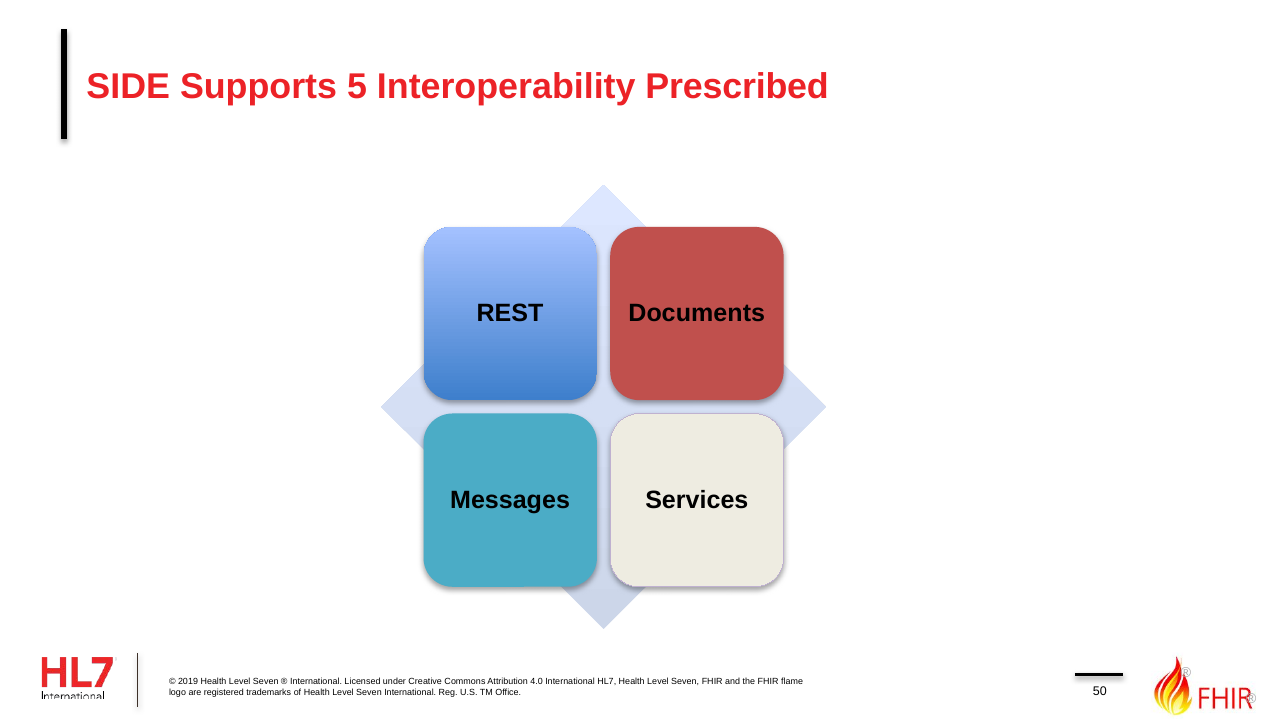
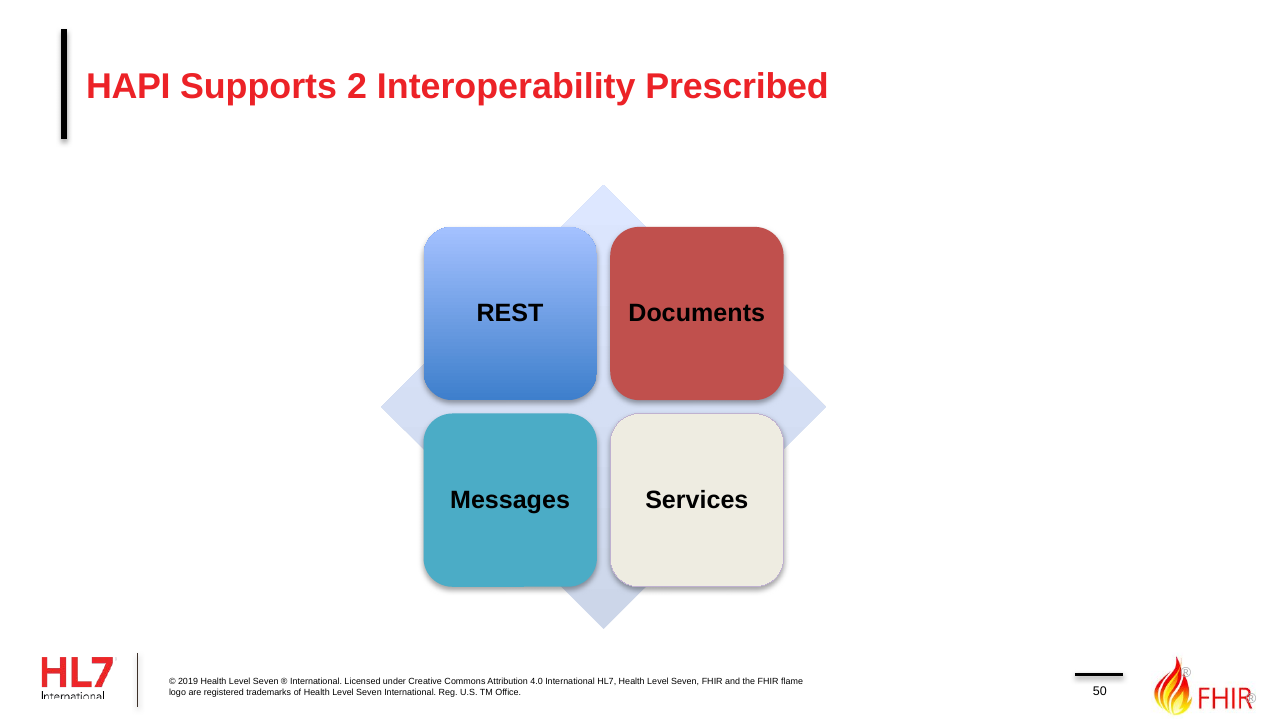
SIDE: SIDE -> HAPI
5: 5 -> 2
